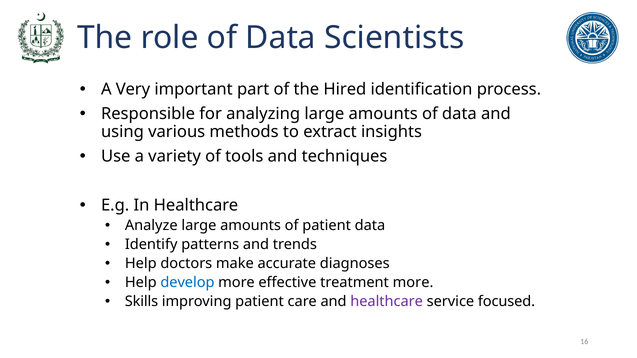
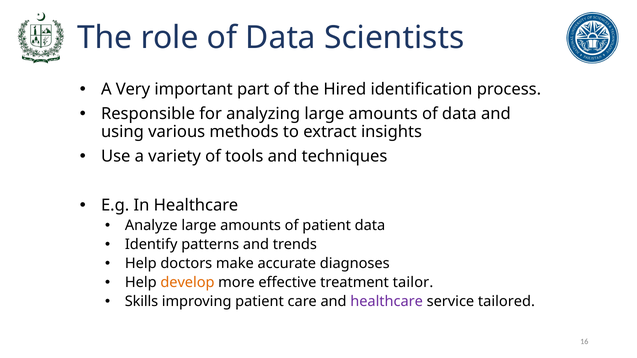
develop colour: blue -> orange
treatment more: more -> tailor
focused: focused -> tailored
